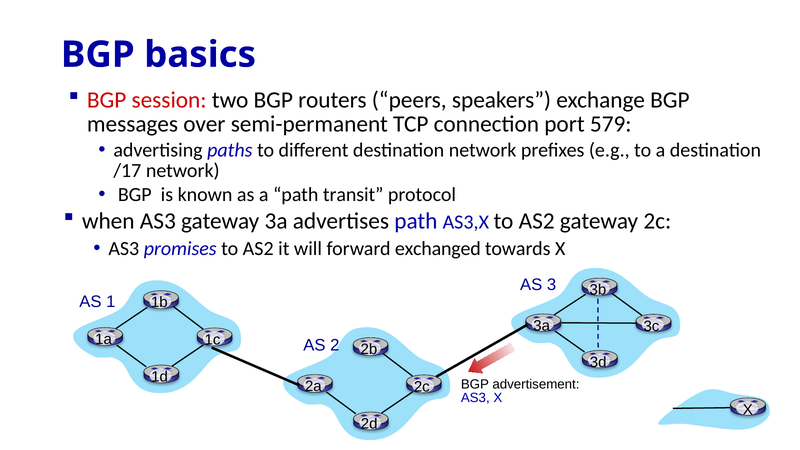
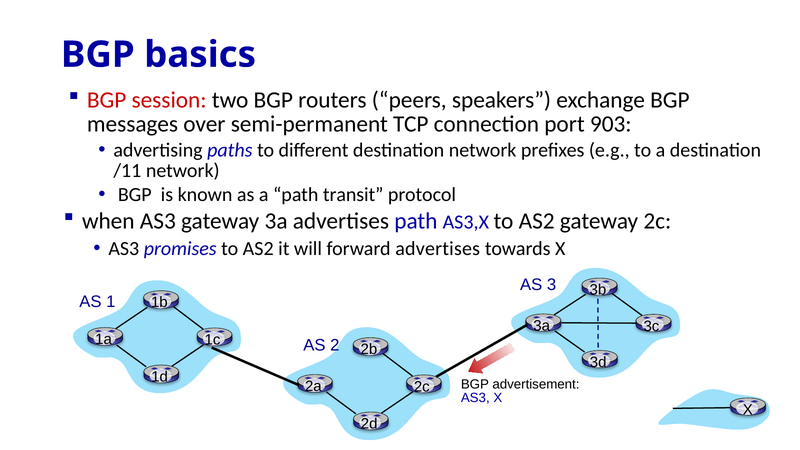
579: 579 -> 903
/17: /17 -> /11
forward exchanged: exchanged -> advertises
